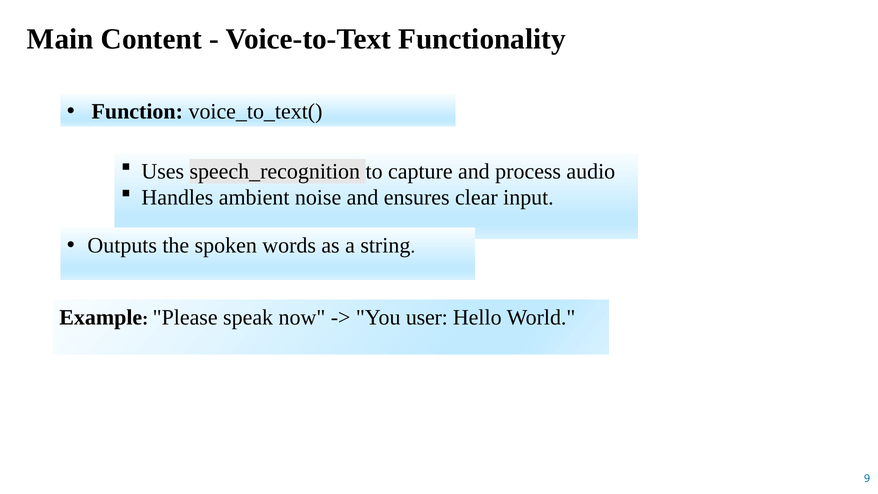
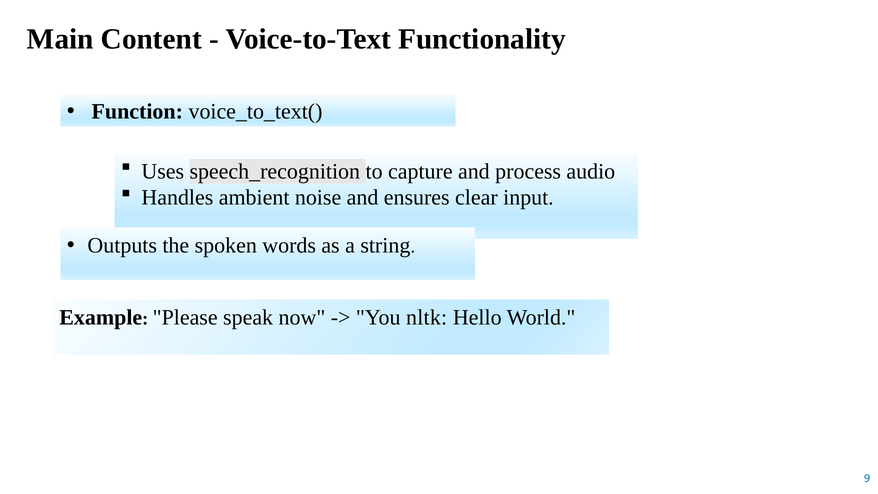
user: user -> nltk
